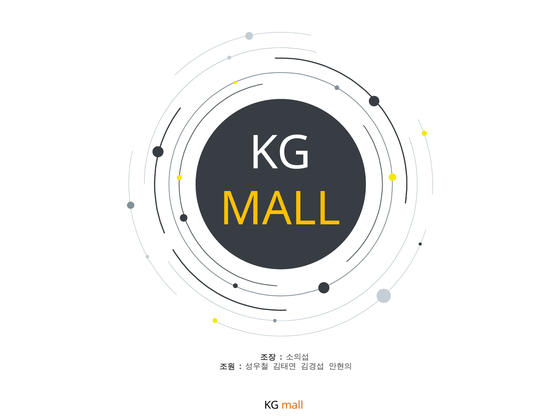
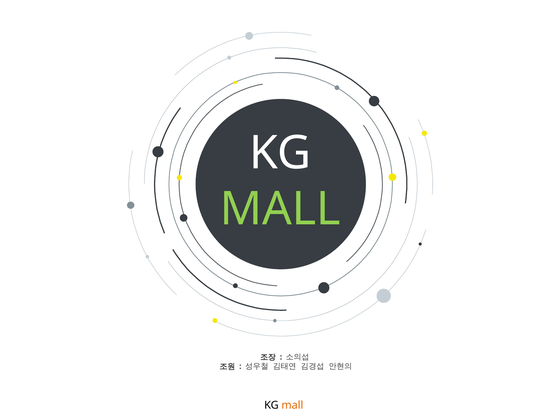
MALL at (280, 209) colour: yellow -> light green
